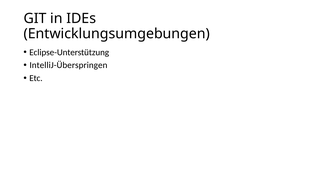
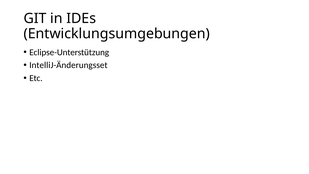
IntelliJ-Überspringen: IntelliJ-Überspringen -> IntelliJ-Änderungsset
